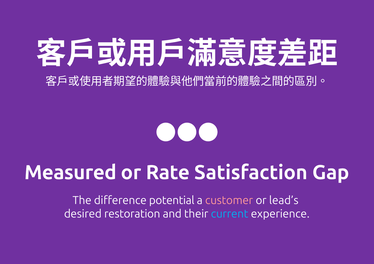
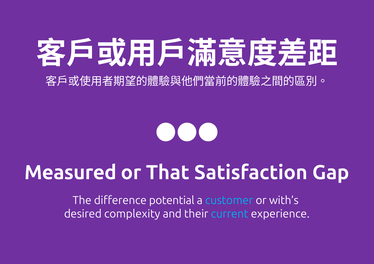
Rate: Rate -> That
customer colour: pink -> light blue
lead’s: lead’s -> with’s
restoration: restoration -> complexity
